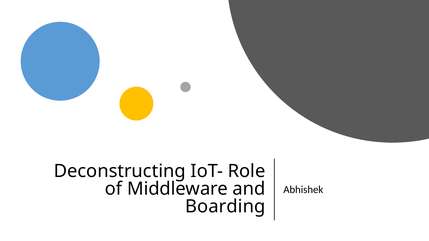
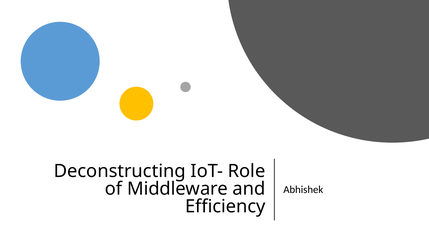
Boarding: Boarding -> Efficiency
